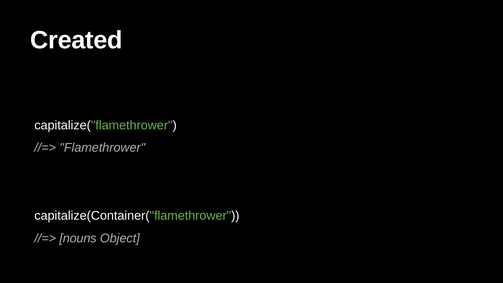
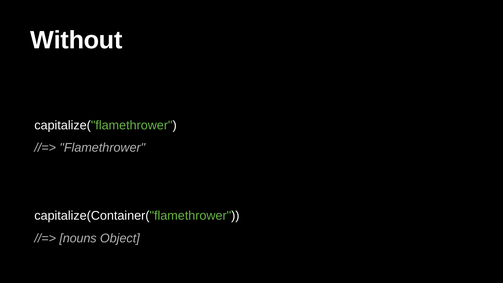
Created: Created -> Without
